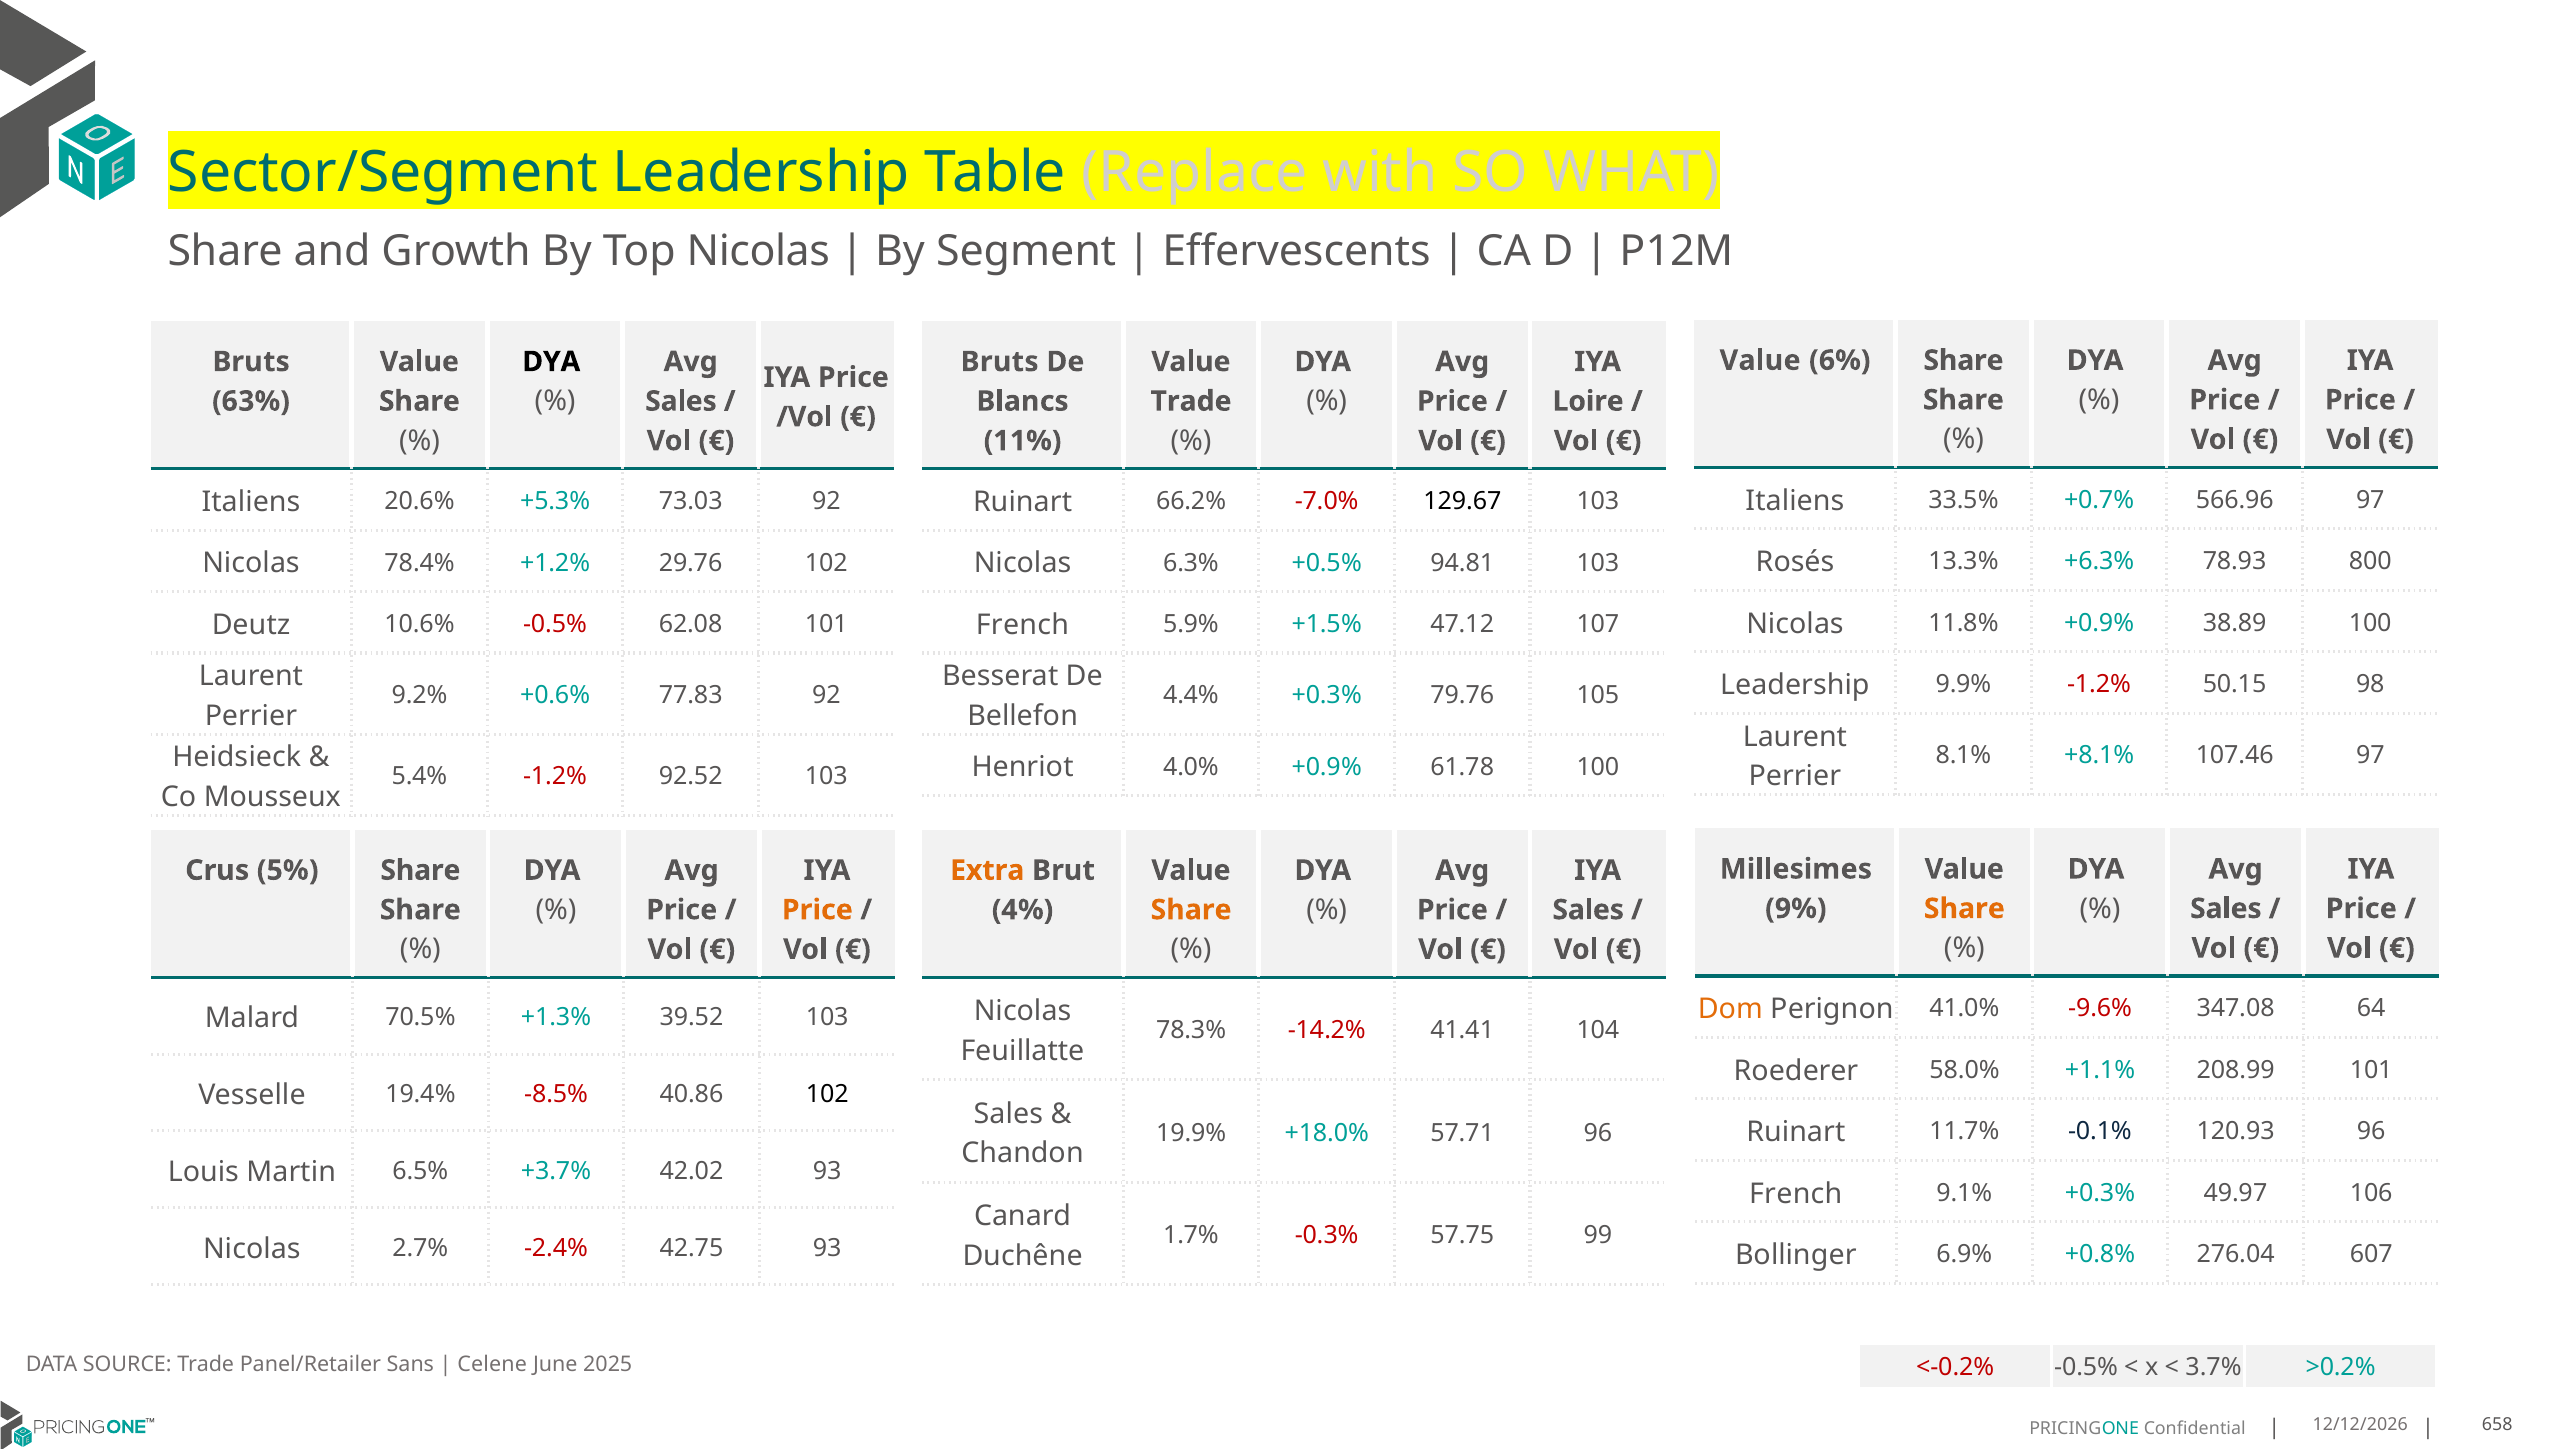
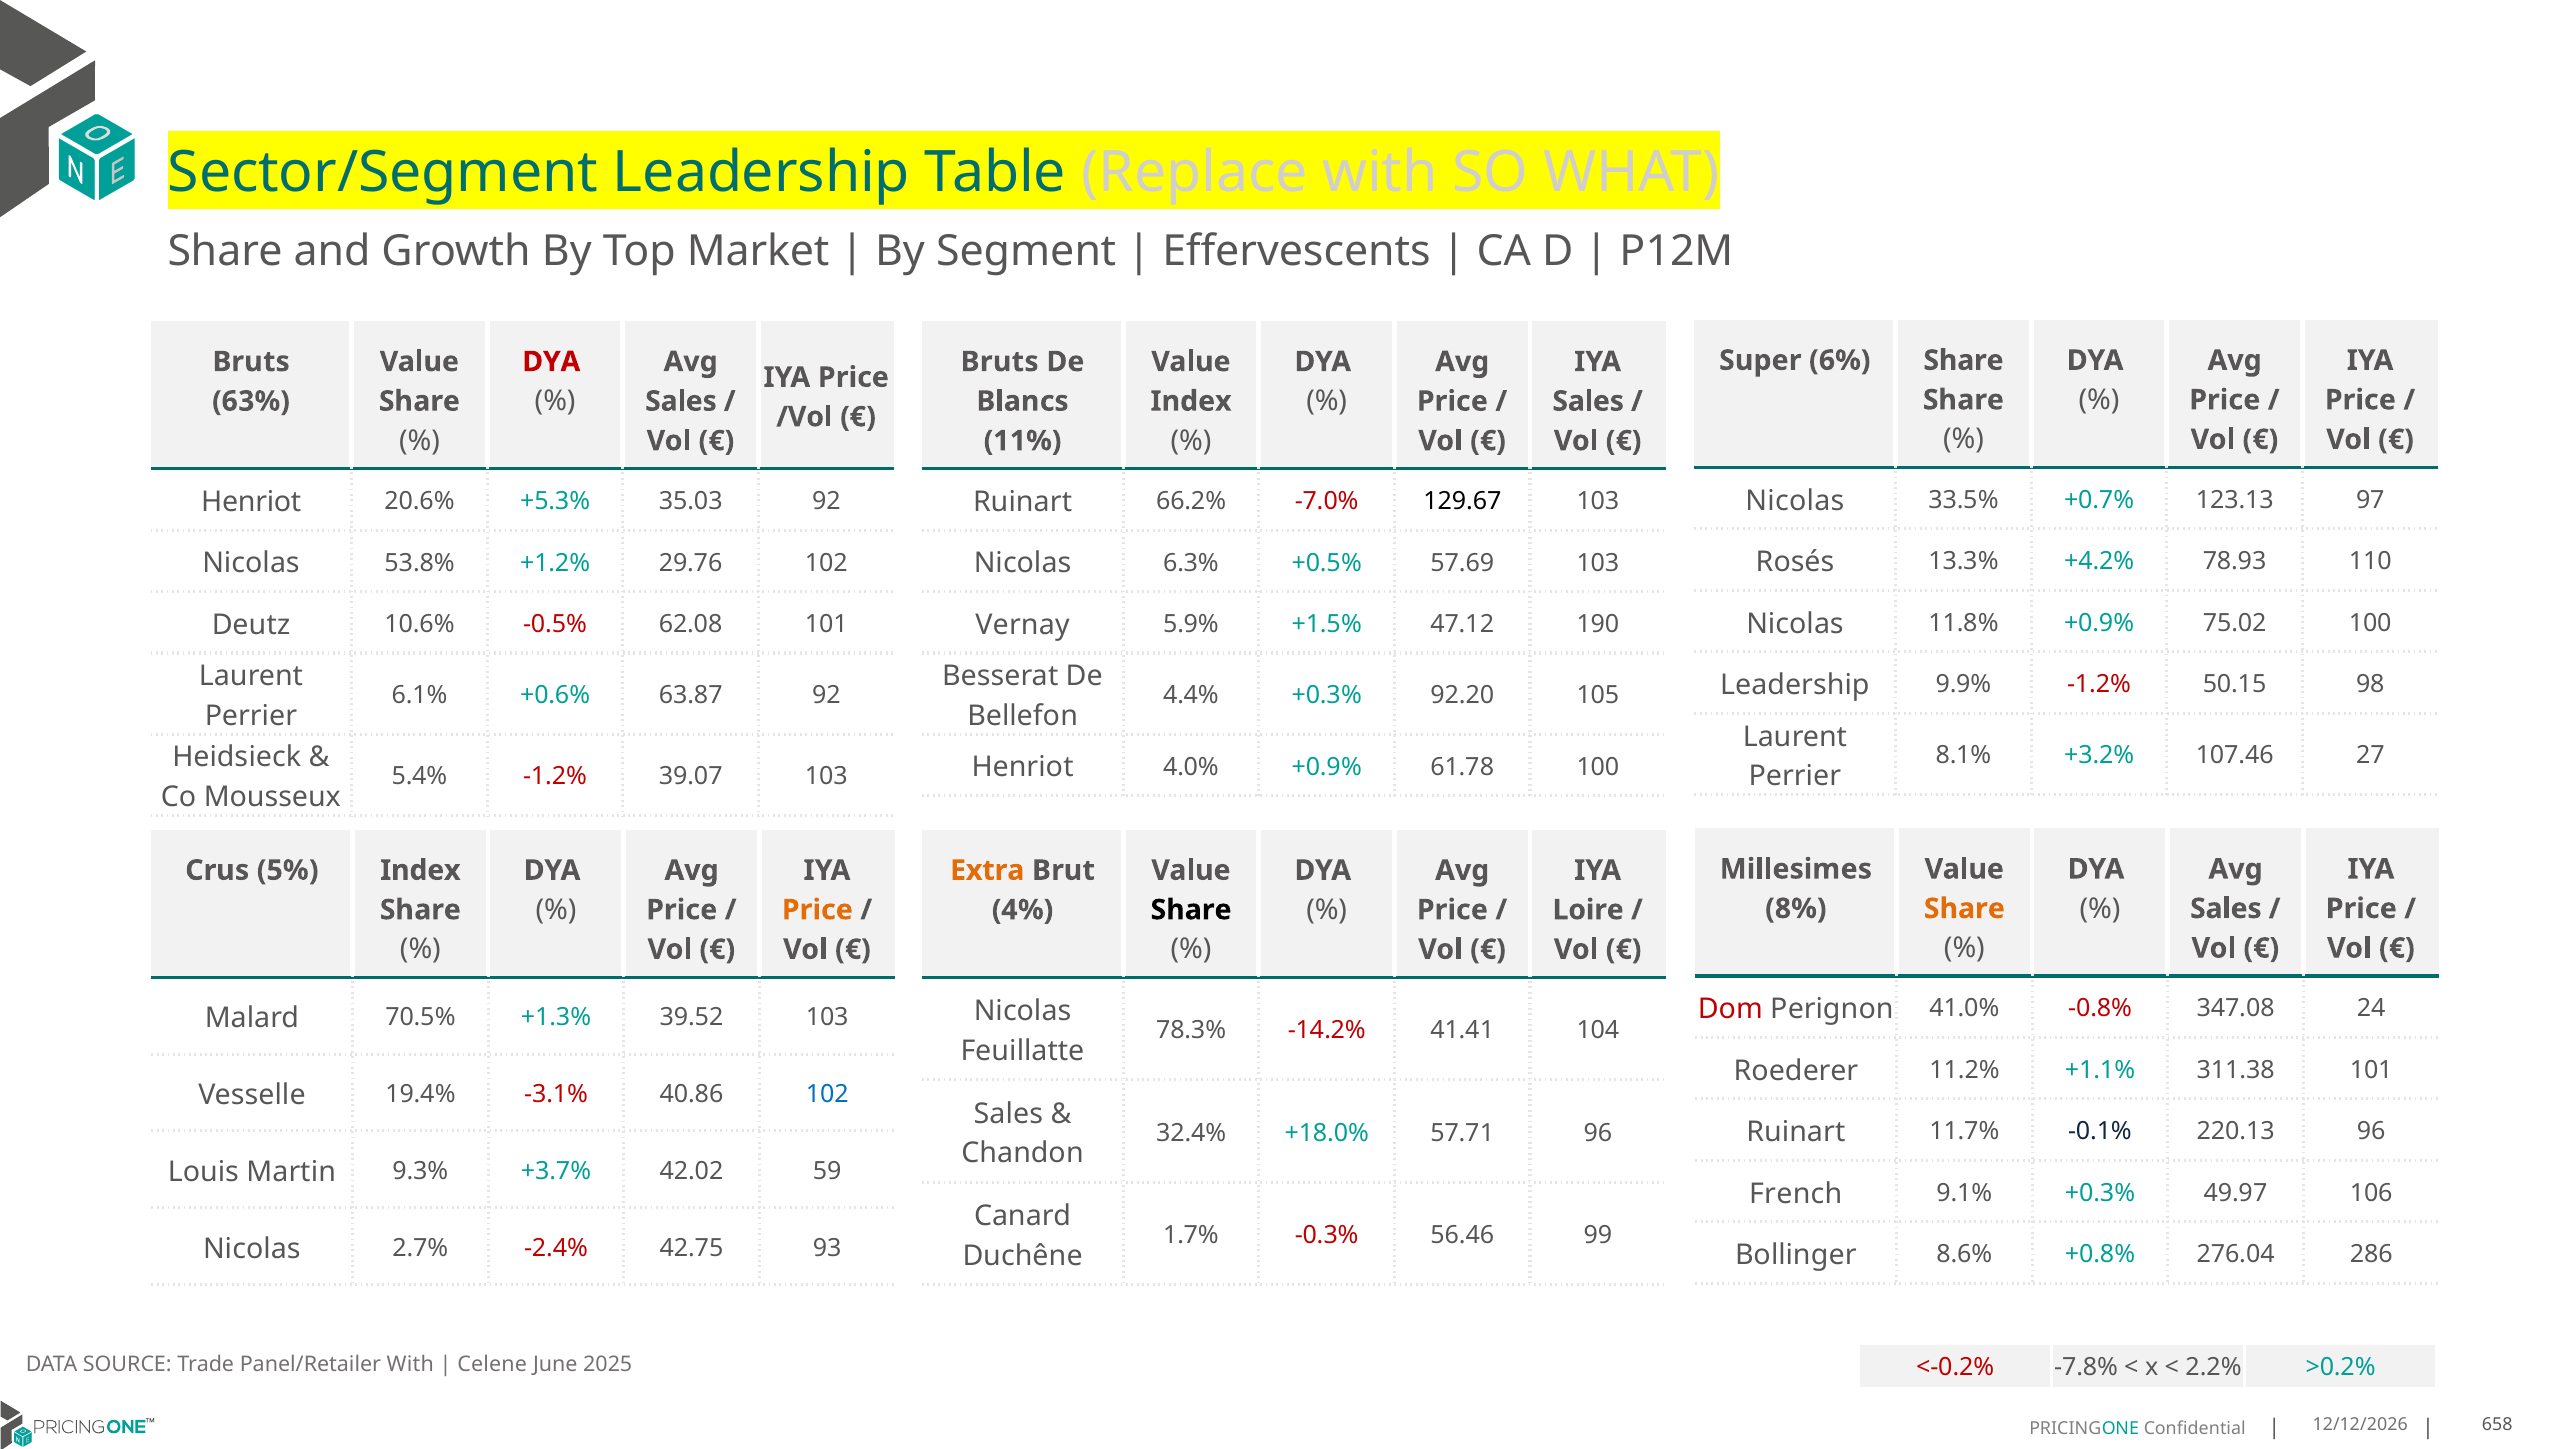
Top Nicolas: Nicolas -> Market
Value at (1760, 360): Value -> Super
DYA at (551, 362) colour: black -> red
Trade at (1191, 401): Trade -> Index
Loire at (1588, 401): Loire -> Sales
Italiens at (1795, 501): Italiens -> Nicolas
566.96: 566.96 -> 123.13
Italiens at (251, 502): Italiens -> Henriot
73.03: 73.03 -> 35.03
+6.3%: +6.3% -> +4.2%
800: 800 -> 110
78.4%: 78.4% -> 53.8%
94.81: 94.81 -> 57.69
38.89: 38.89 -> 75.02
French at (1022, 625): French -> Vernay
107: 107 -> 190
9.2%: 9.2% -> 6.1%
77.83: 77.83 -> 63.87
79.76: 79.76 -> 92.20
+8.1%: +8.1% -> +3.2%
107.46 97: 97 -> 27
92.52: 92.52 -> 39.07
5% Share: Share -> Index
9%: 9% -> 8%
Share at (1191, 910) colour: orange -> black
Sales at (1588, 910): Sales -> Loire
Dom colour: orange -> red
-9.6%: -9.6% -> -0.8%
64: 64 -> 24
58.0%: 58.0% -> 11.2%
208.99: 208.99 -> 311.38
-8.5%: -8.5% -> -3.1%
102 at (827, 1095) colour: black -> blue
120.93: 120.93 -> 220.13
19.9%: 19.9% -> 32.4%
6.5%: 6.5% -> 9.3%
42.02 93: 93 -> 59
57.75: 57.75 -> 56.46
6.9%: 6.9% -> 8.6%
607: 607 -> 286
Panel/Retailer Sans: Sans -> With
<-0.2% -0.5%: -0.5% -> -7.8%
3.7%: 3.7% -> 2.2%
